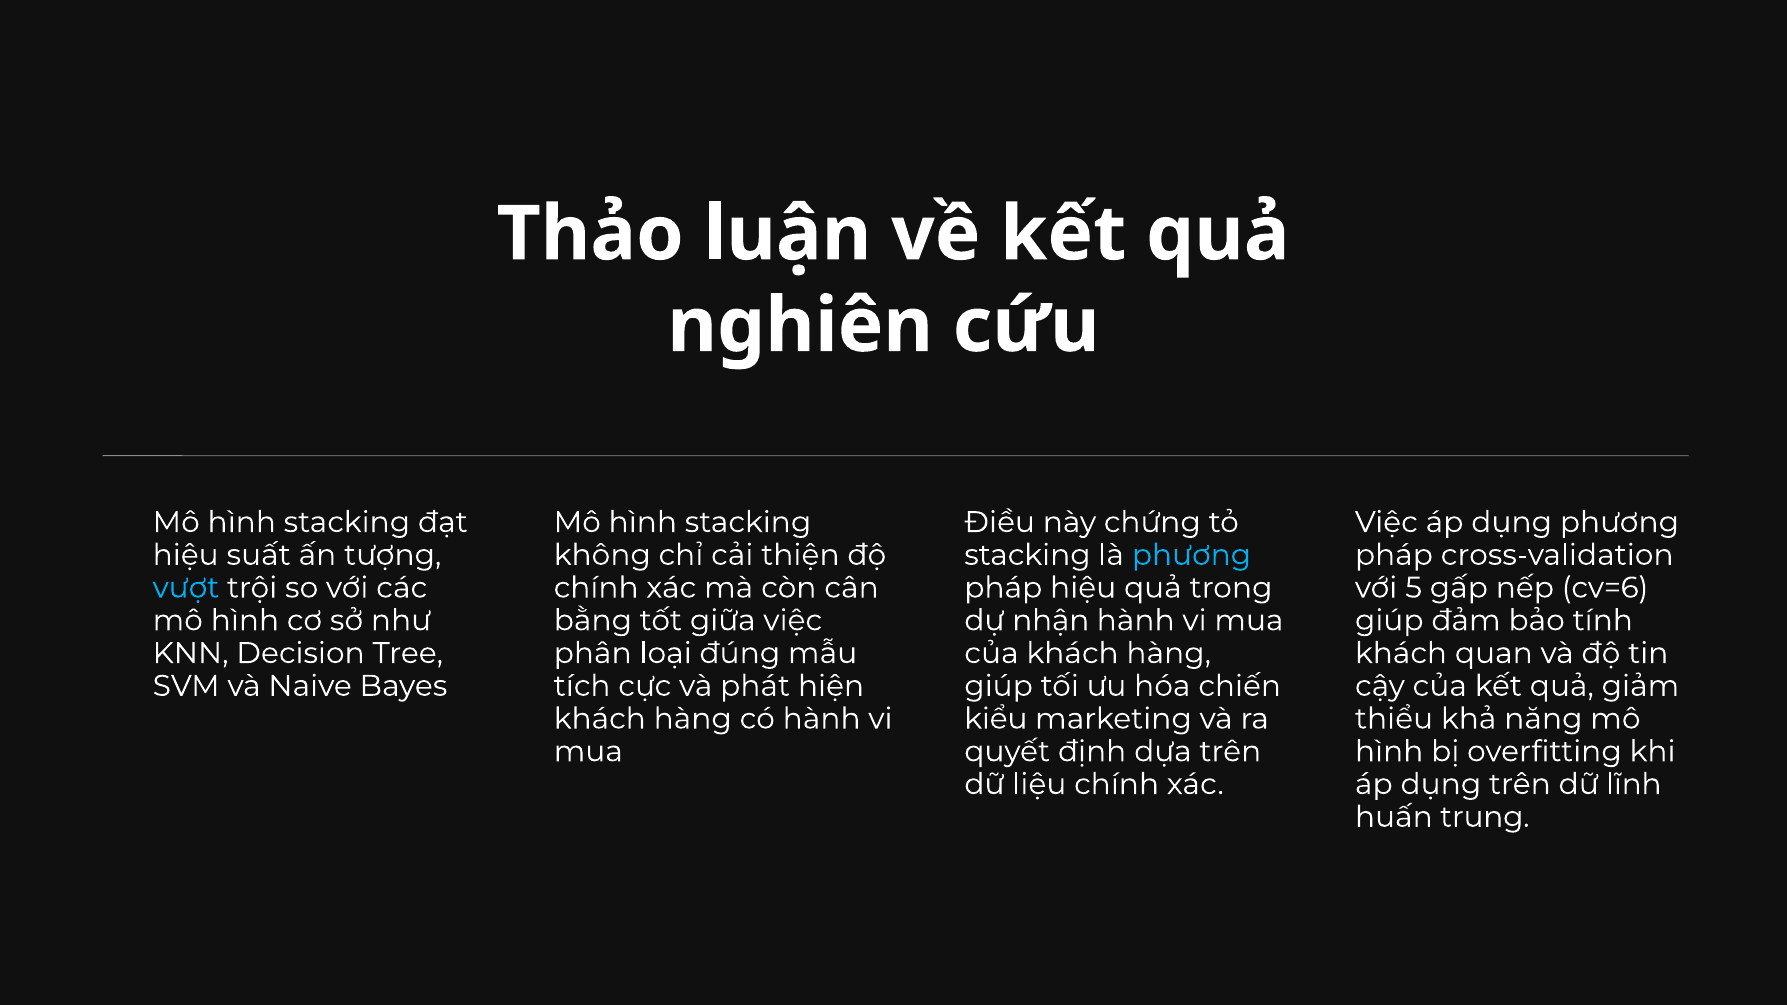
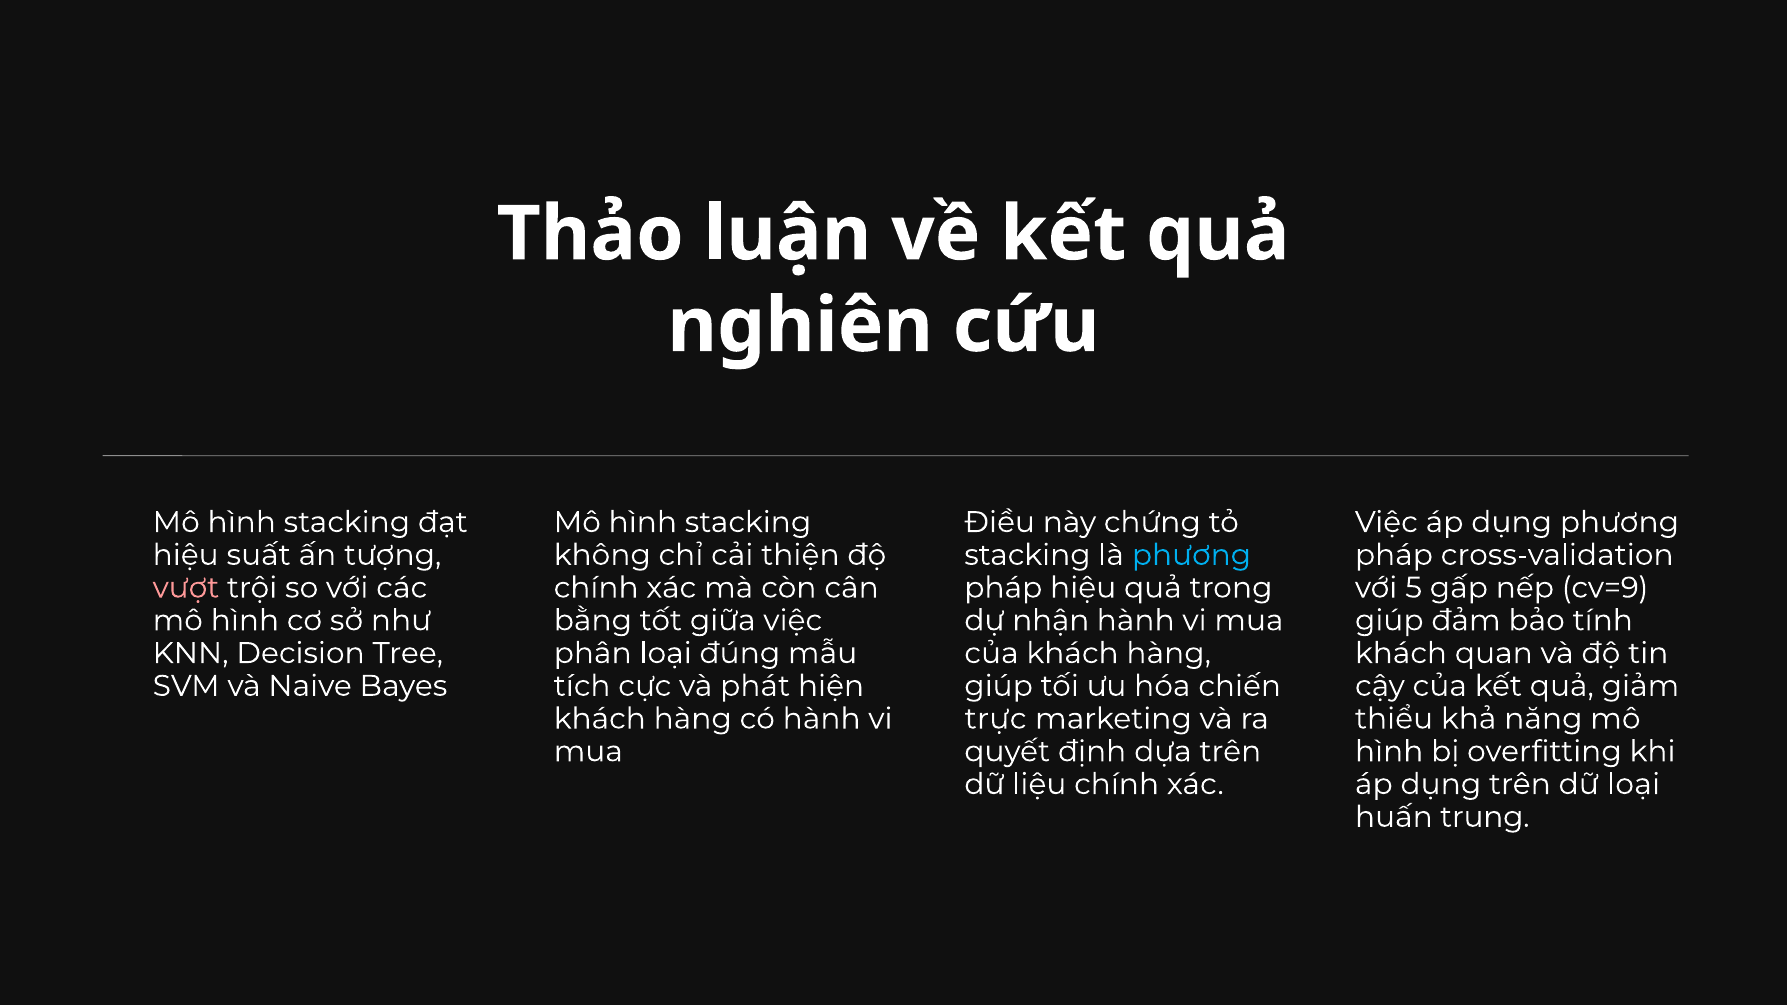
vượt colour: light blue -> pink
cv=6: cv=6 -> cv=9
kiểu: kiểu -> trực
dữ lĩnh: lĩnh -> loại
